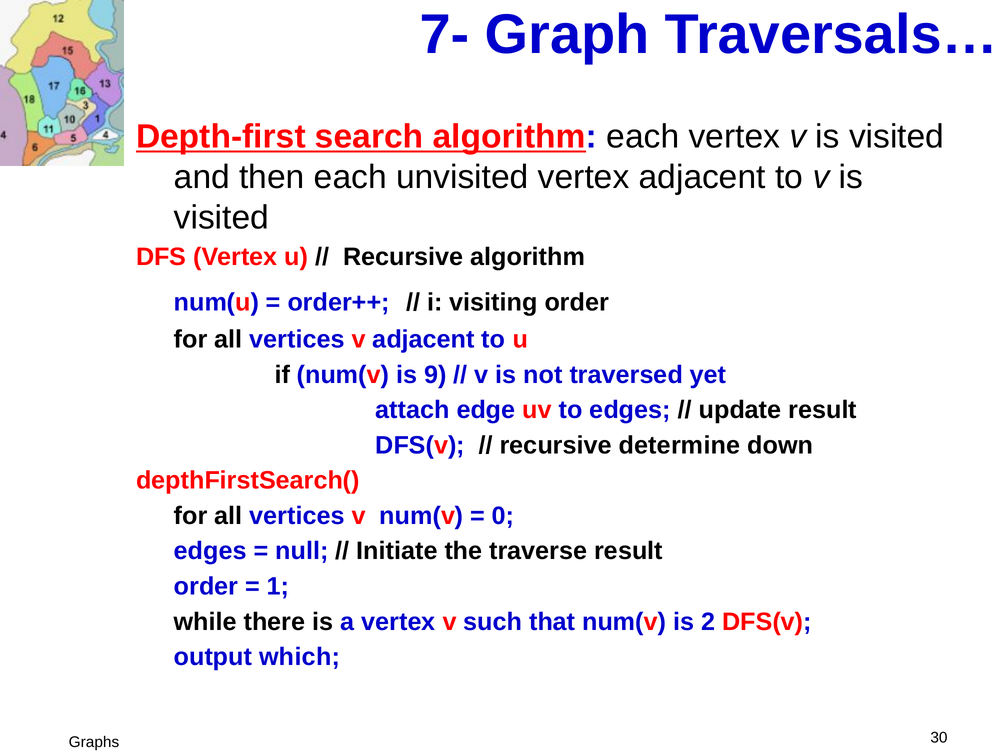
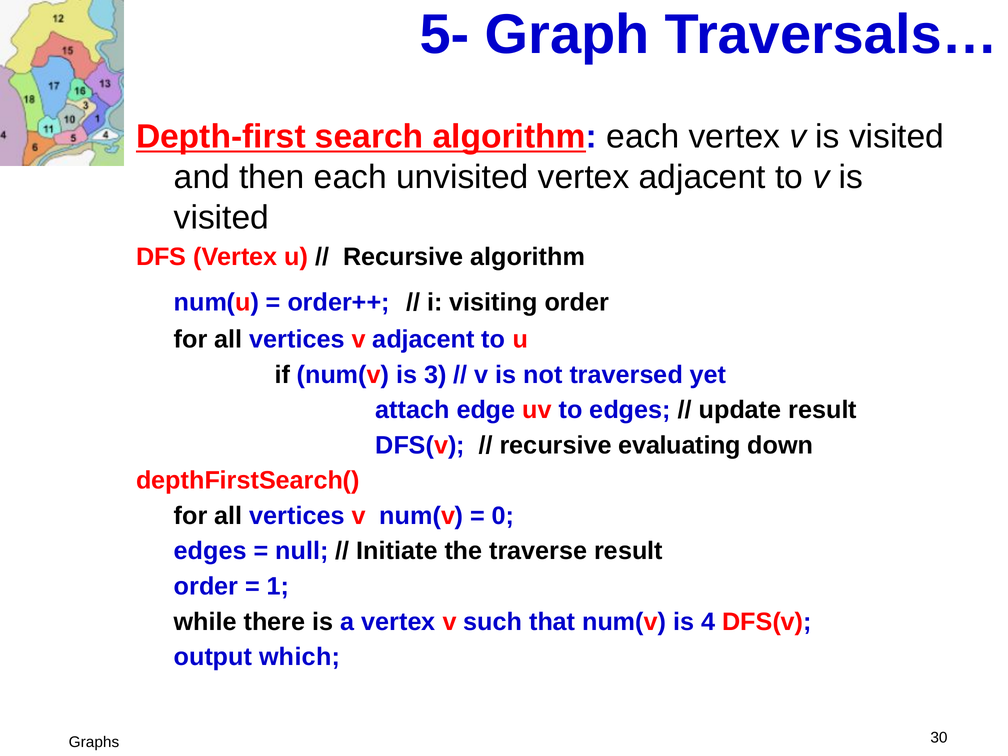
7-: 7- -> 5-
9: 9 -> 3
determine: determine -> evaluating
2: 2 -> 4
